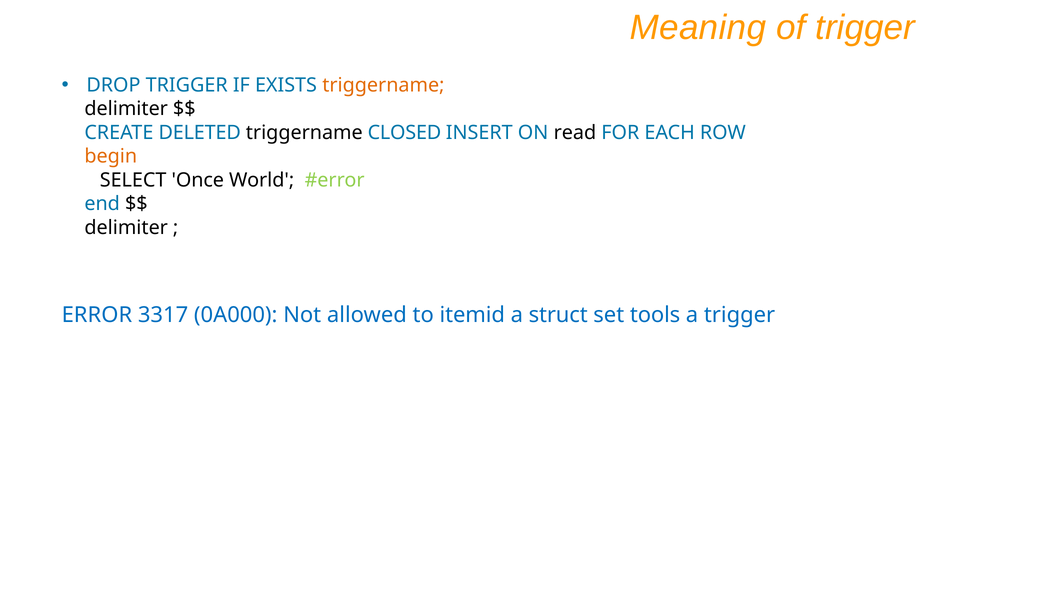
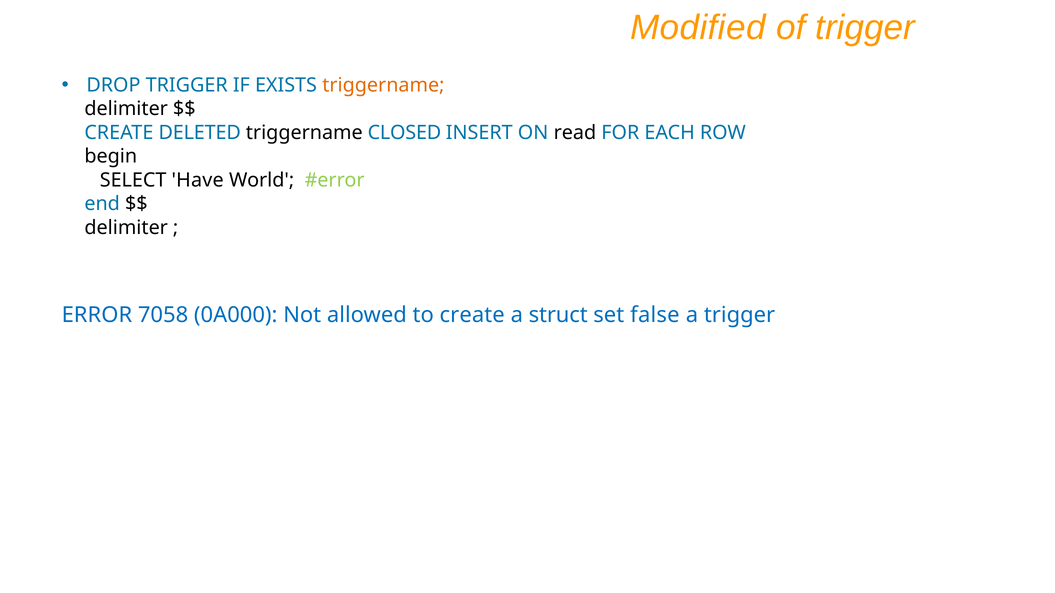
Meaning: Meaning -> Modified
begin colour: orange -> black
Once: Once -> Have
3317: 3317 -> 7058
to itemid: itemid -> create
tools: tools -> false
